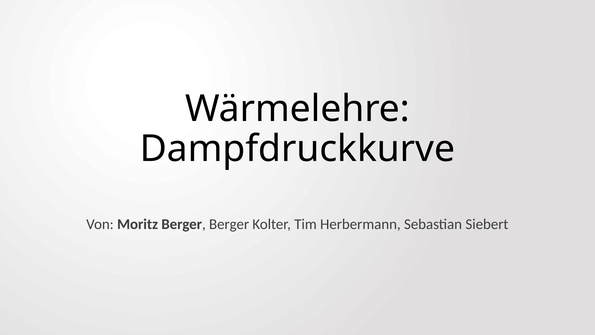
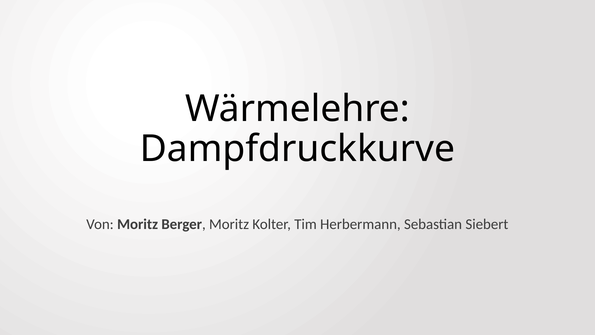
Berger Berger: Berger -> Moritz
